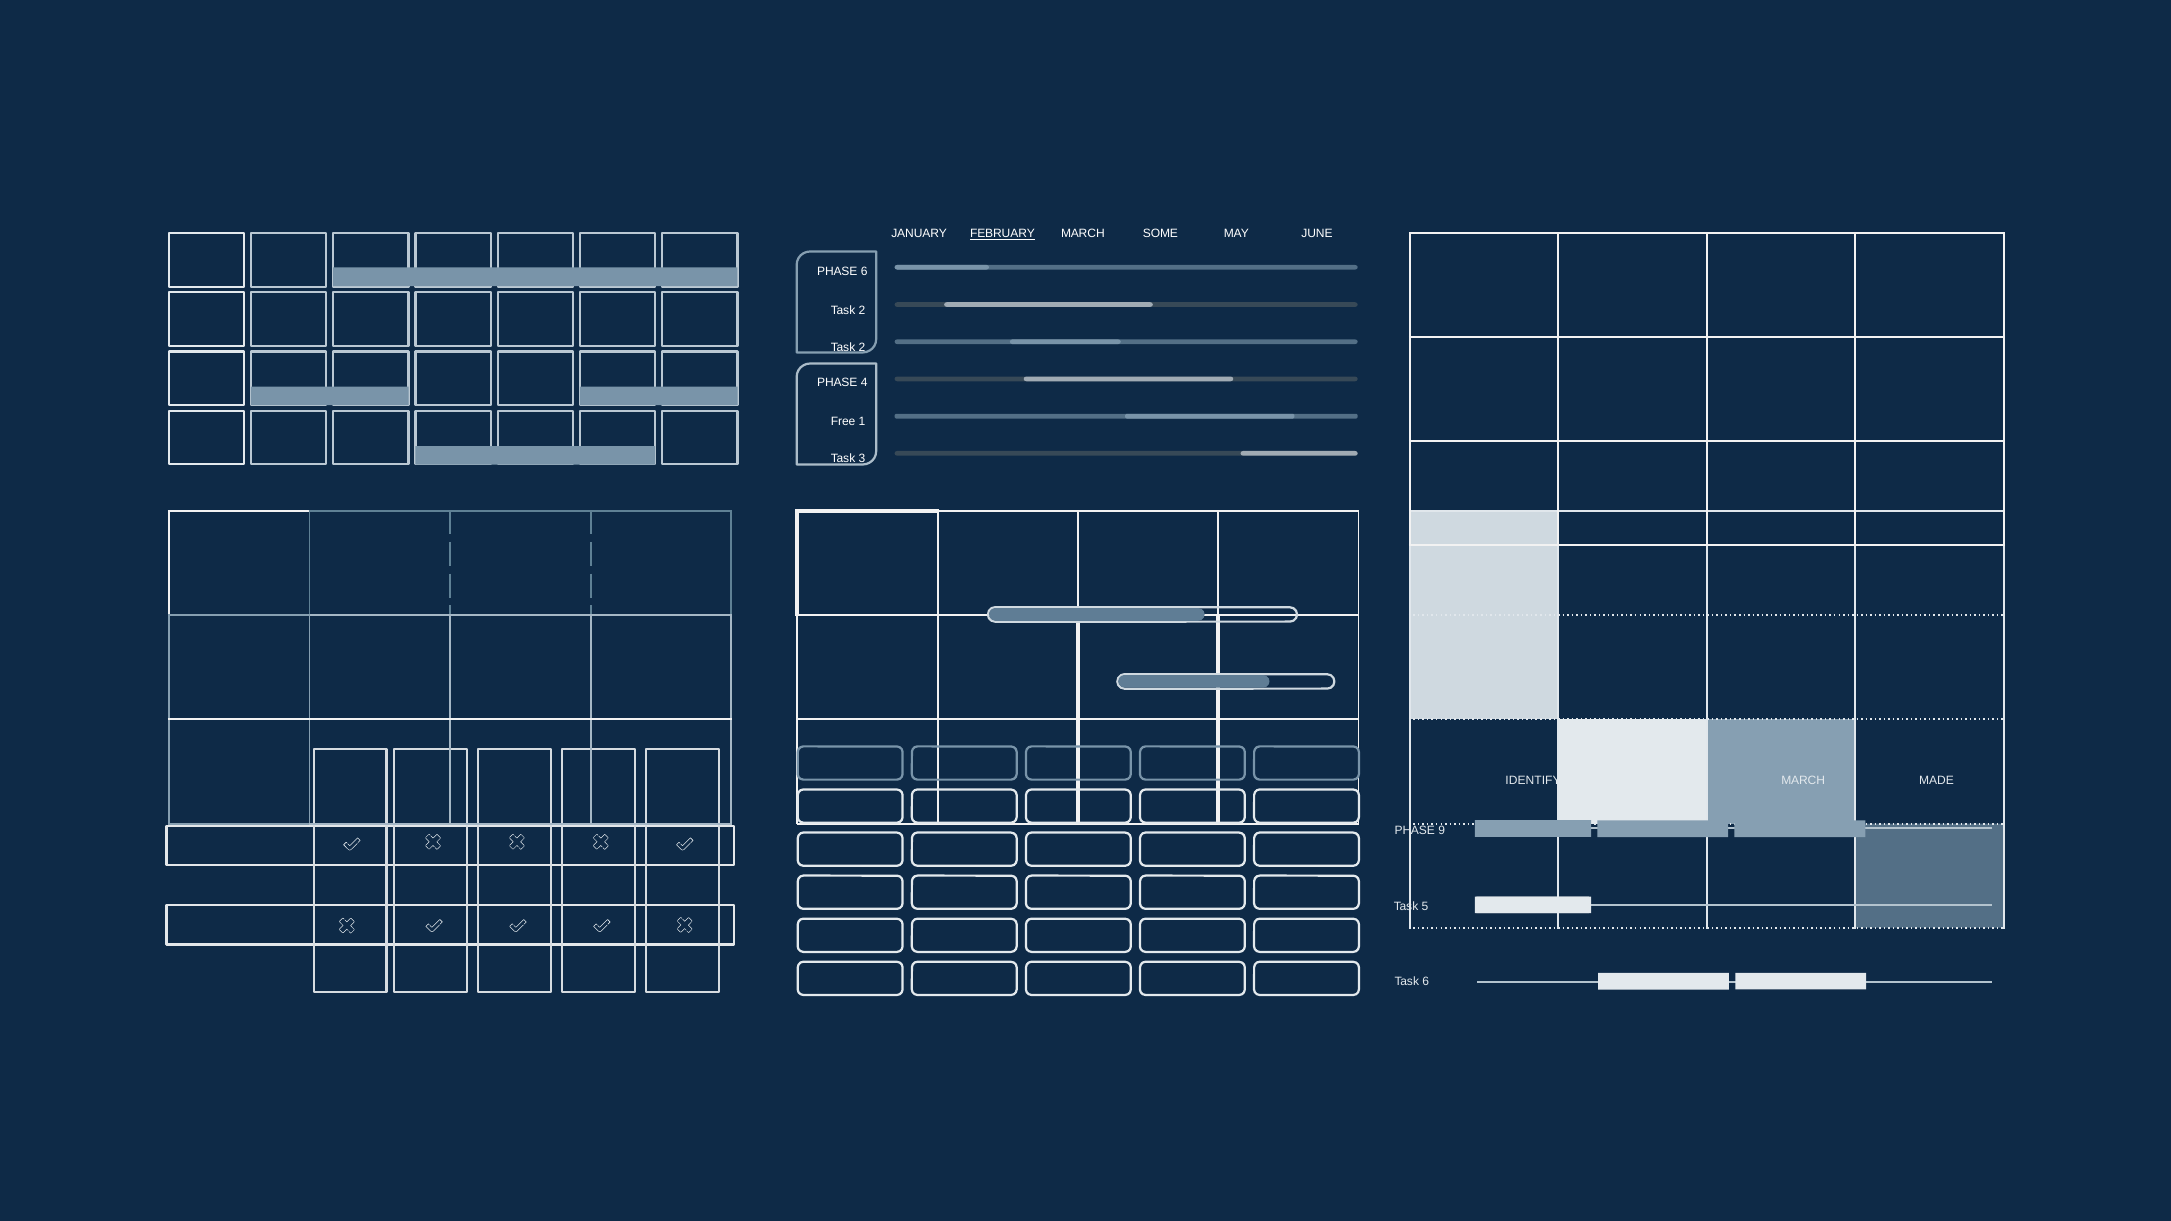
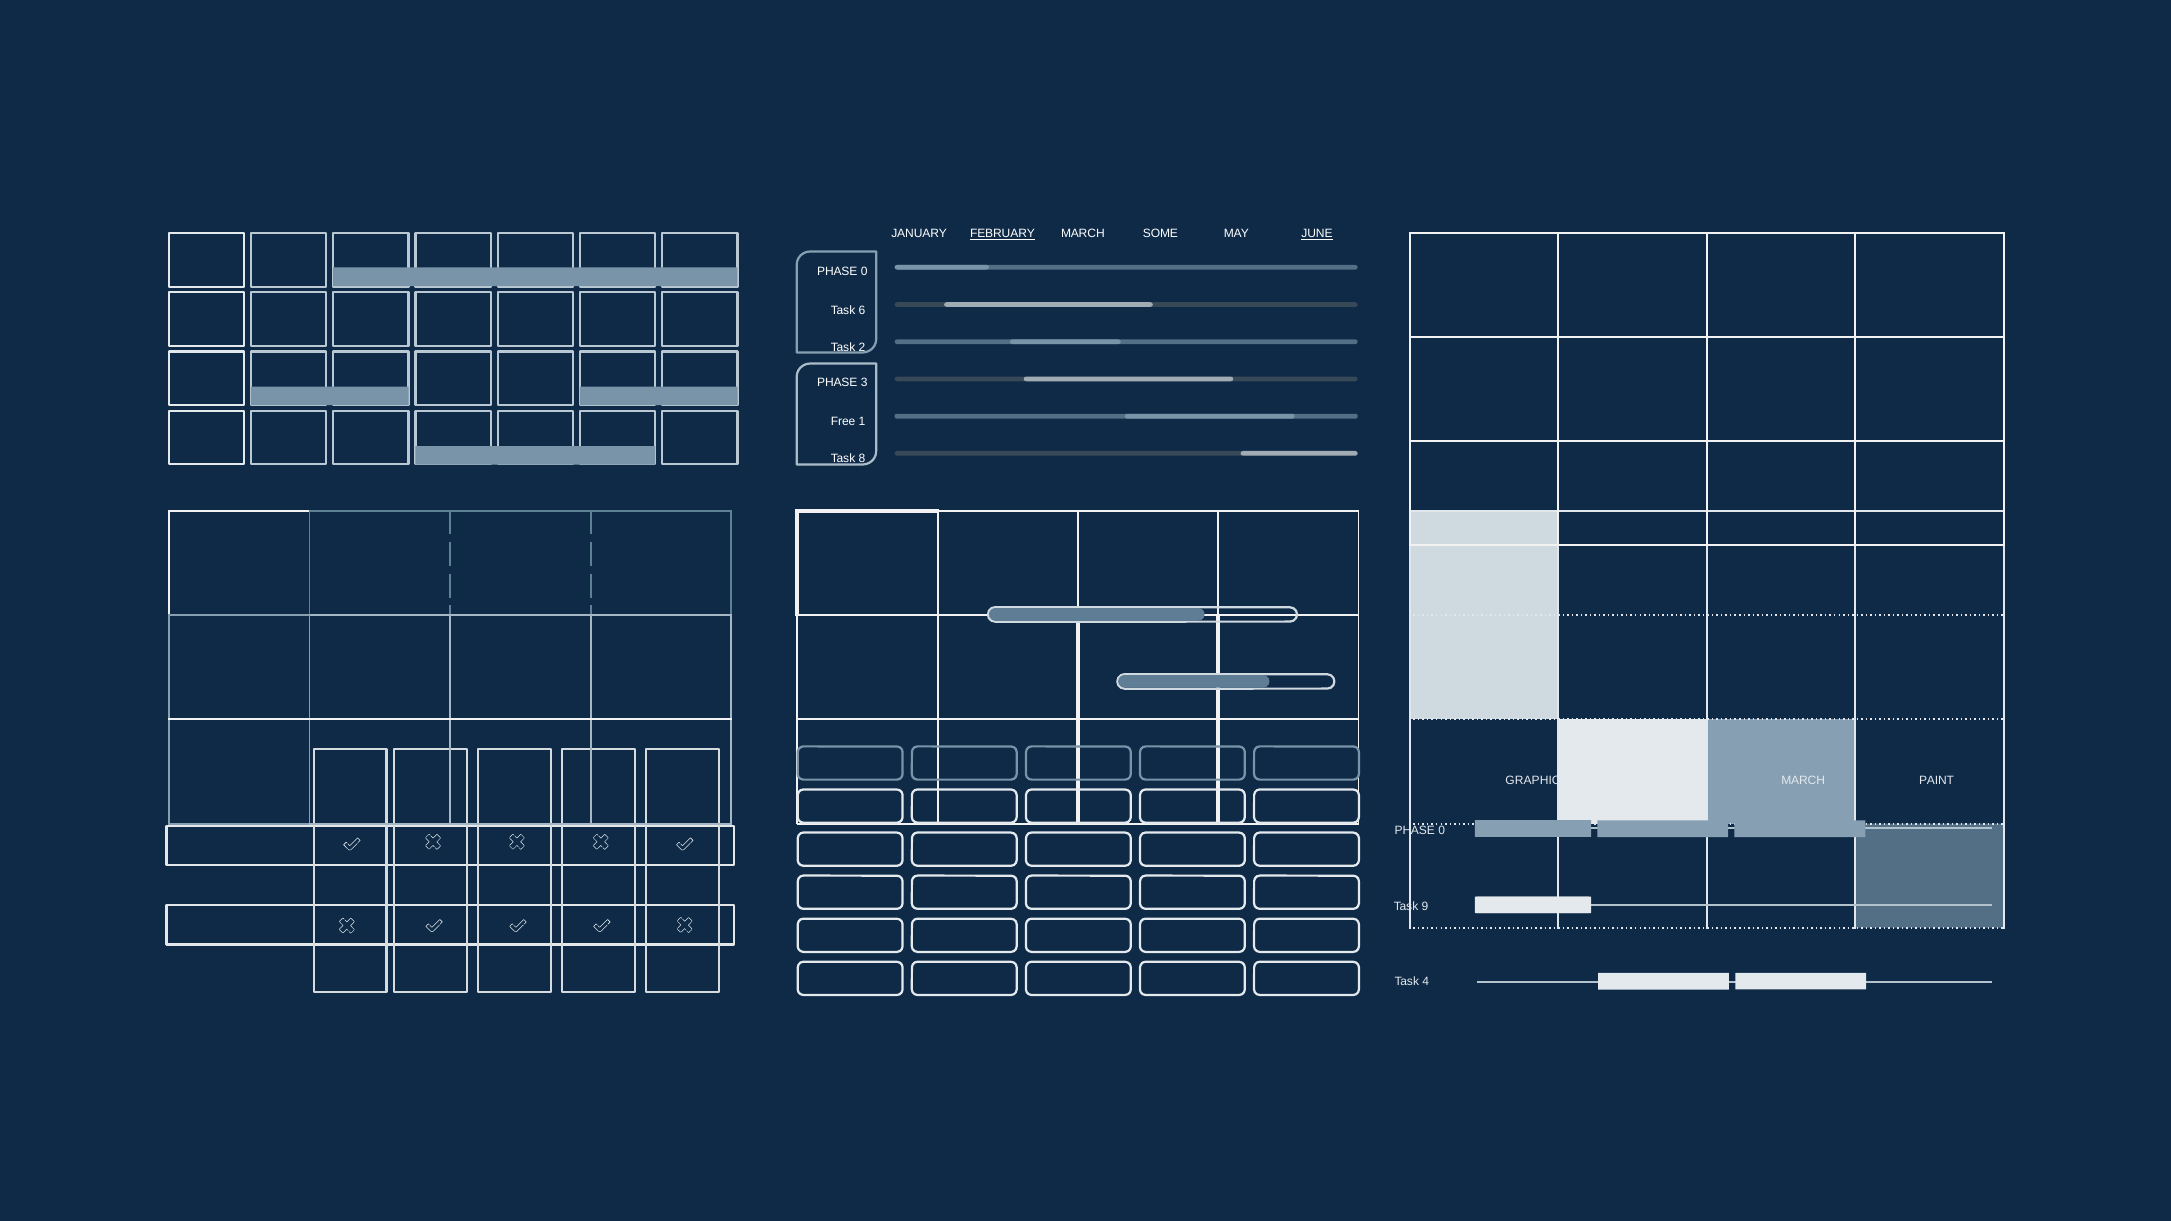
JUNE underline: none -> present
6 at (864, 272): 6 -> 0
2 at (862, 310): 2 -> 6
4: 4 -> 3
3: 3 -> 8
IDENTIFY: IDENTIFY -> GRAPHIC
MADE: MADE -> PAINT
9 at (1442, 831): 9 -> 0
5: 5 -> 9
Task 6: 6 -> 4
